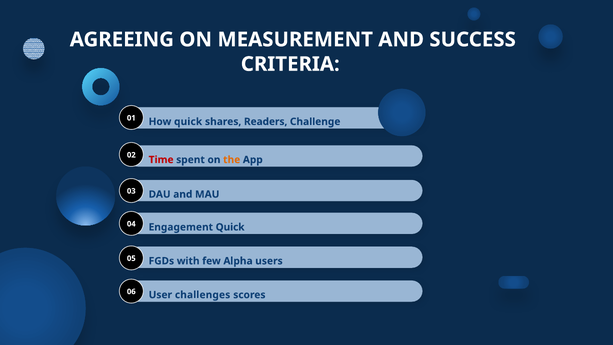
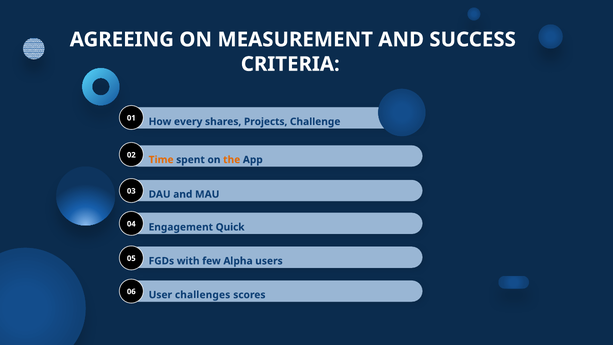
How quick: quick -> every
Readers: Readers -> Projects
Time colour: red -> orange
